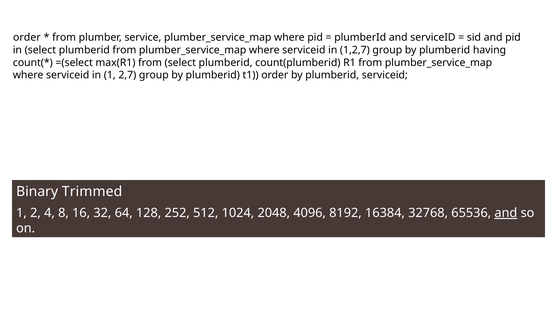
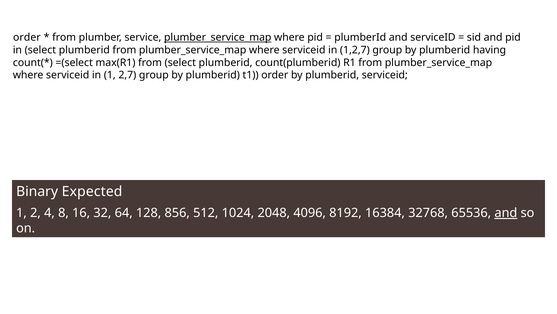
plumber_service_map at (218, 37) underline: none -> present
Trimmed: Trimmed -> Expected
252: 252 -> 856
